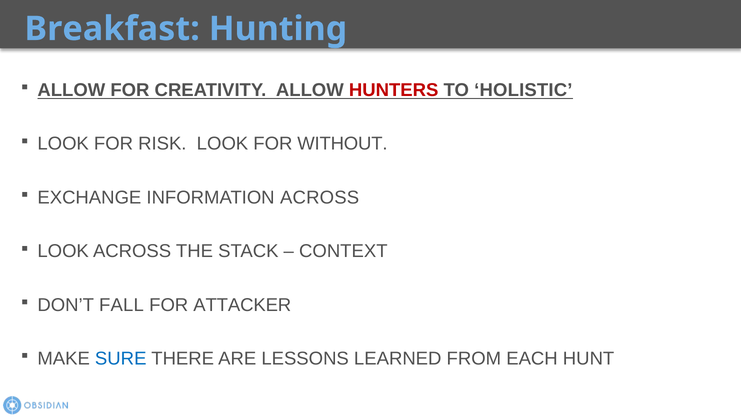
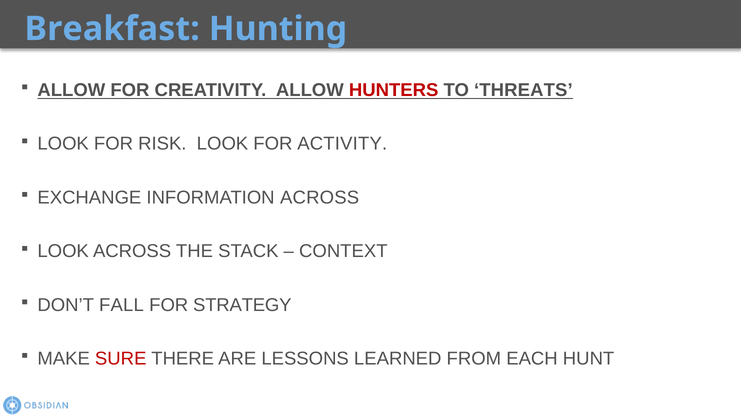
HOLISTIC: HOLISTIC -> THREATS
WITHOUT: WITHOUT -> ACTIVITY
ATTACKER: ATTACKER -> STRATEGY
SURE colour: blue -> red
